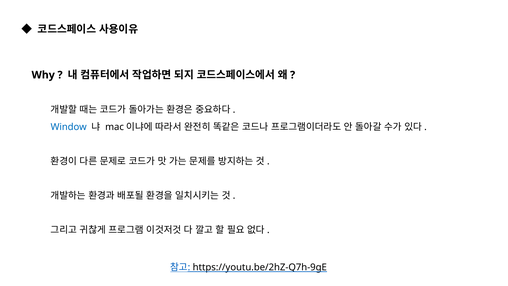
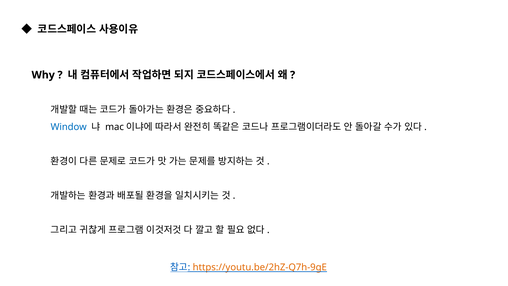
https://youtu.be/2hZ-Q7h-9gE colour: black -> orange
